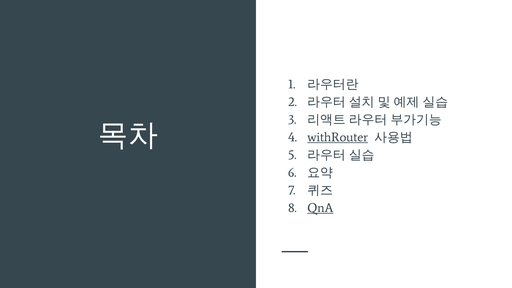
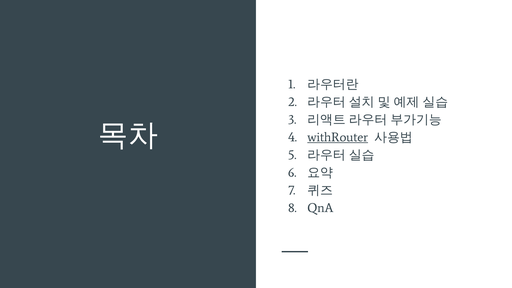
QnA underline: present -> none
